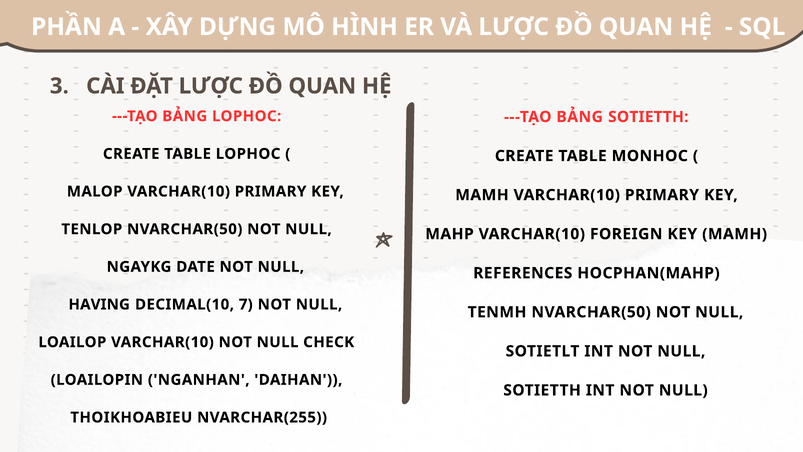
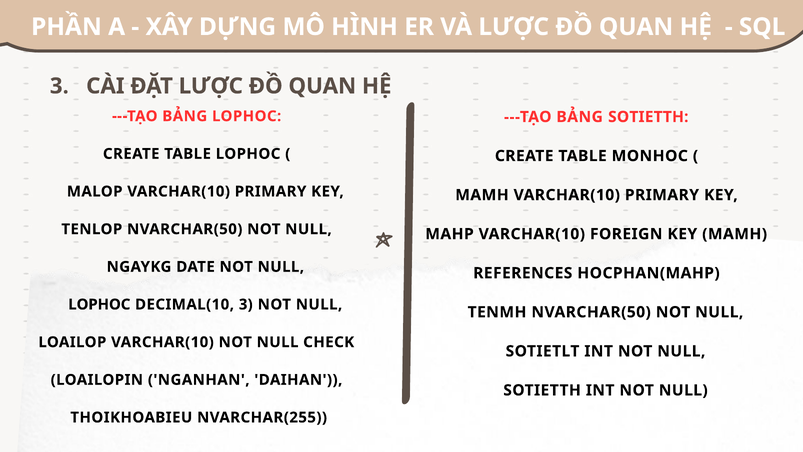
HAVING at (99, 304): HAVING -> LOPHOC
DECIMAL(10 7: 7 -> 3
